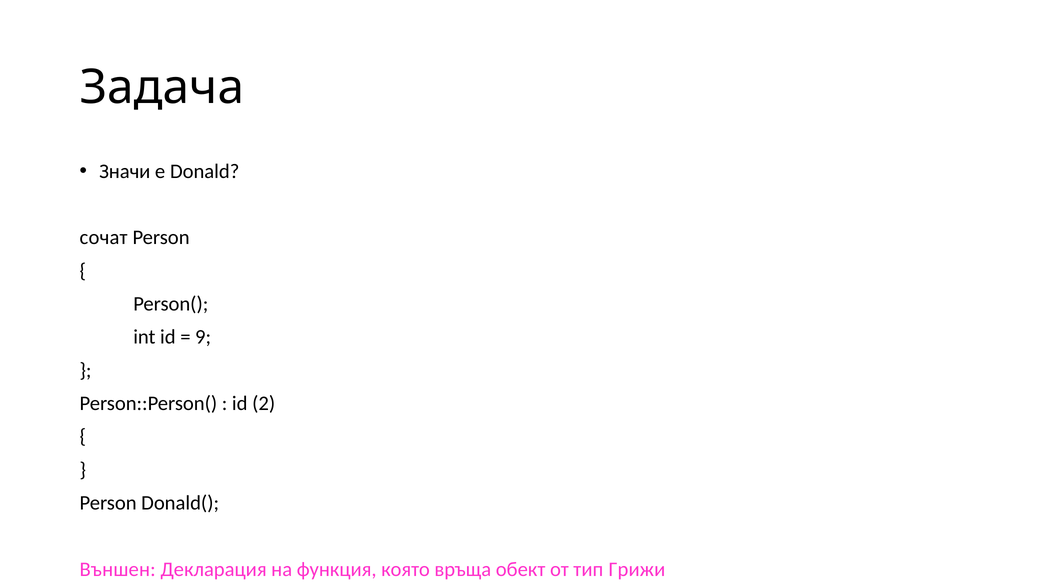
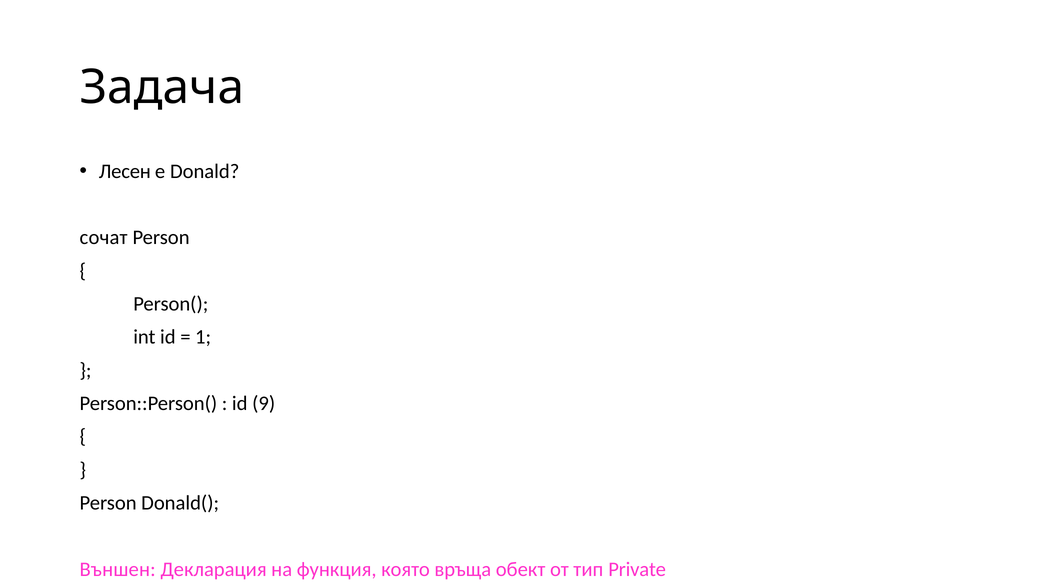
Значи: Значи -> Лесен
9: 9 -> 1
2: 2 -> 9
Грижи: Грижи -> Private
